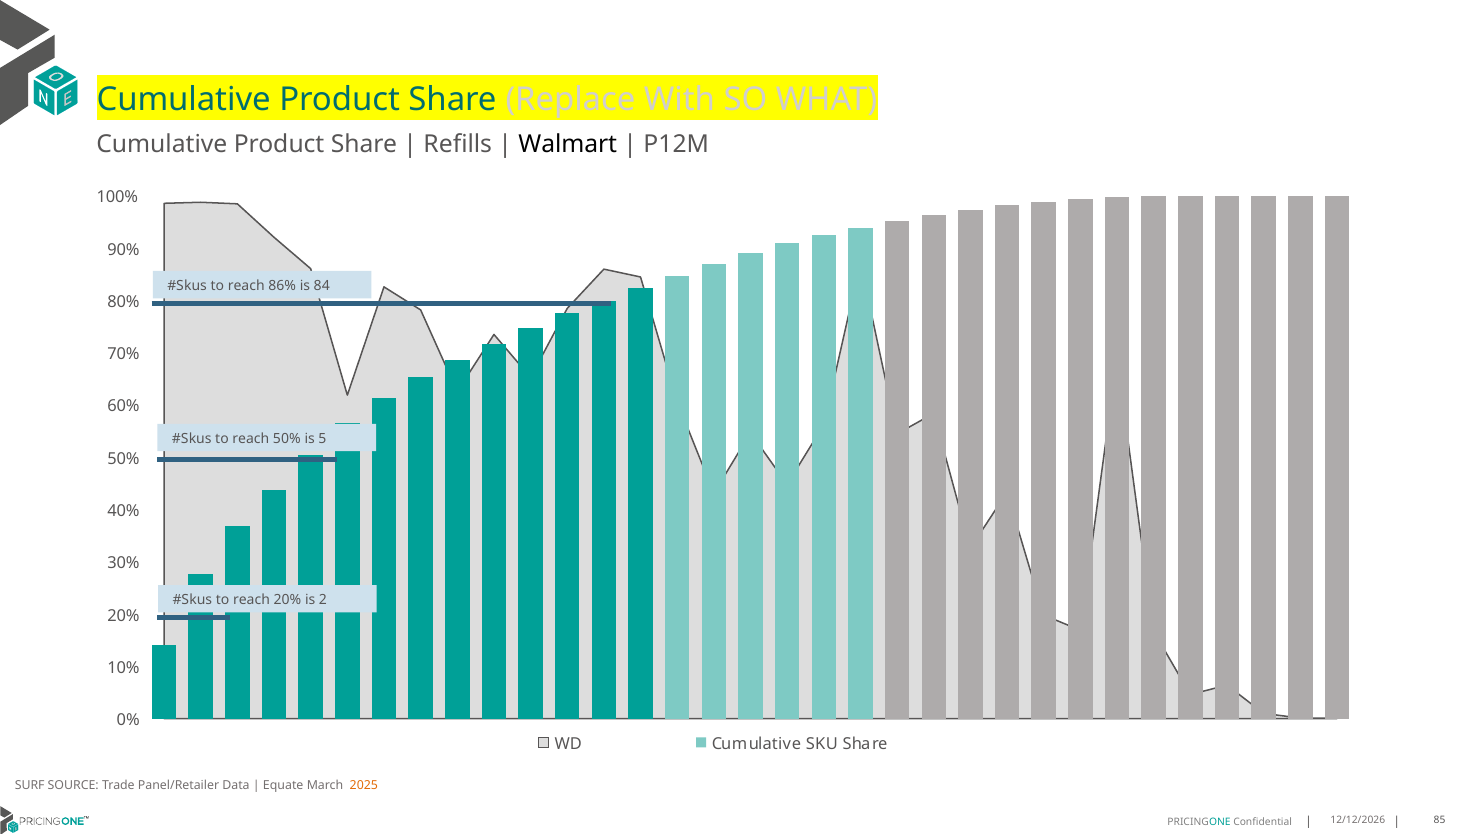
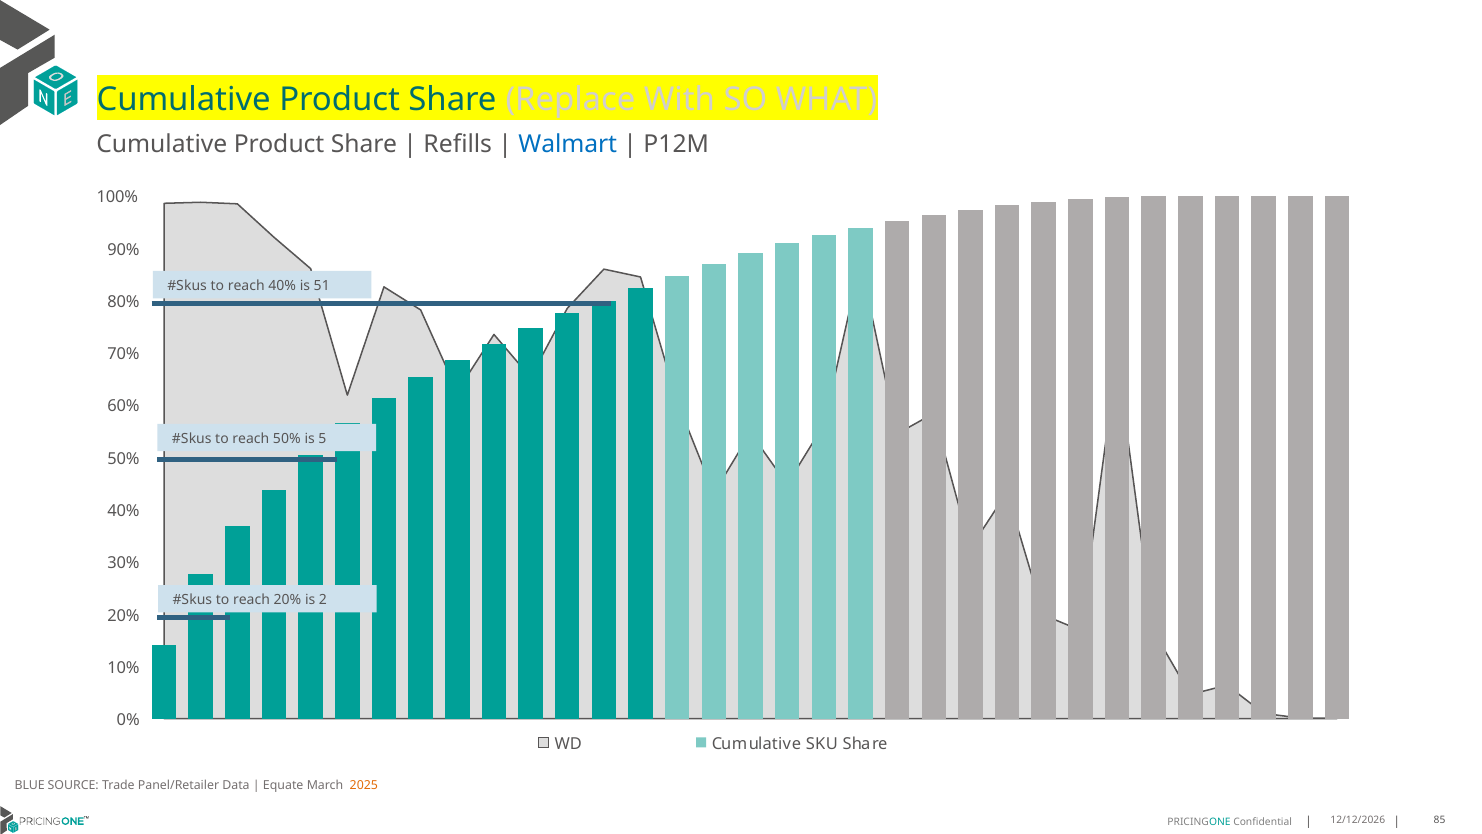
Walmart colour: black -> blue
reach 86%: 86% -> 40%
84: 84 -> 51
SURF: SURF -> BLUE
